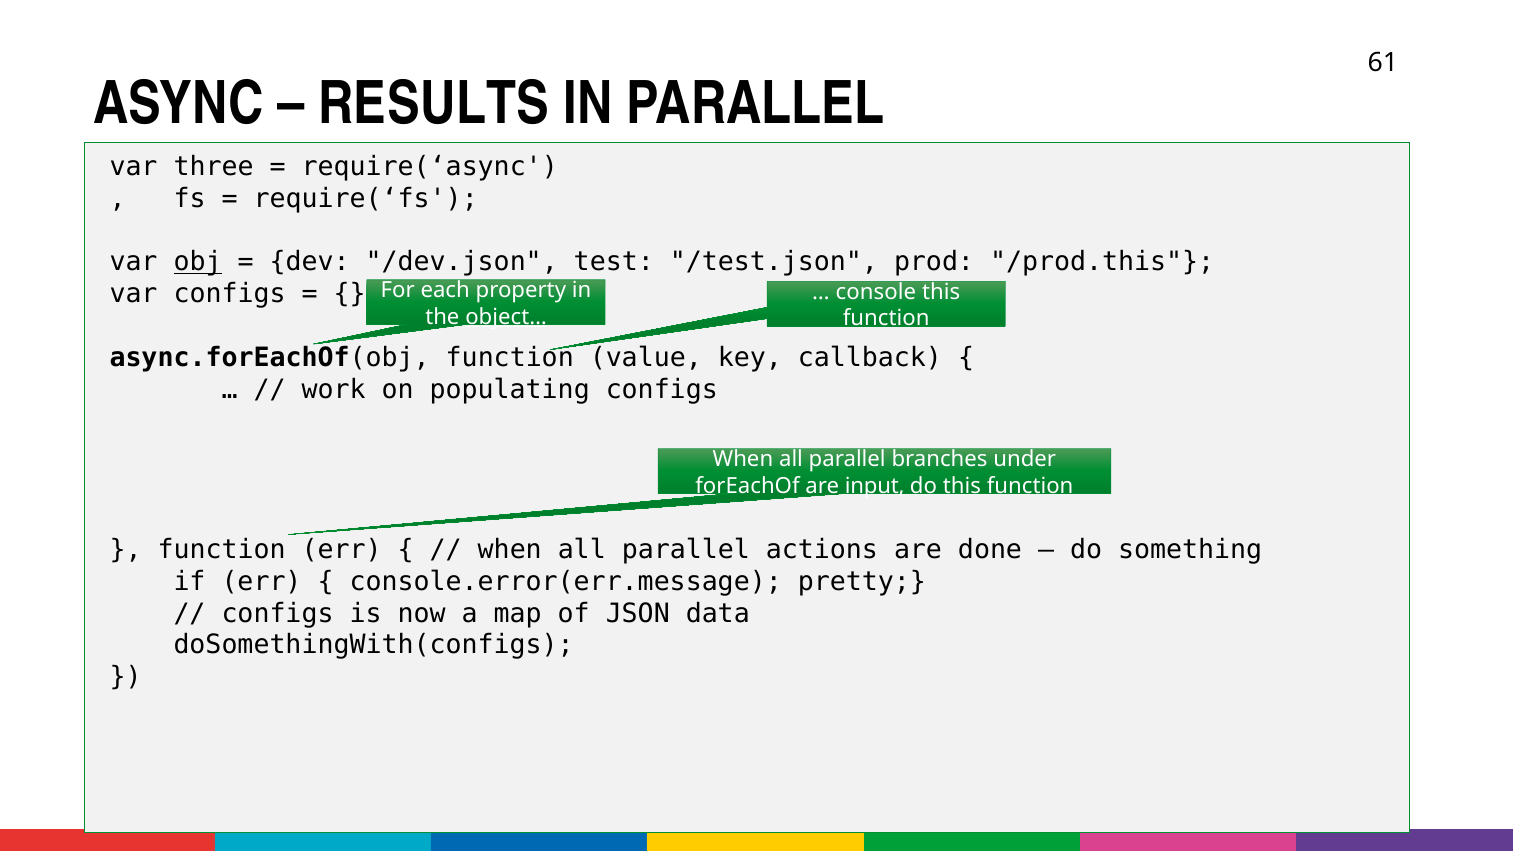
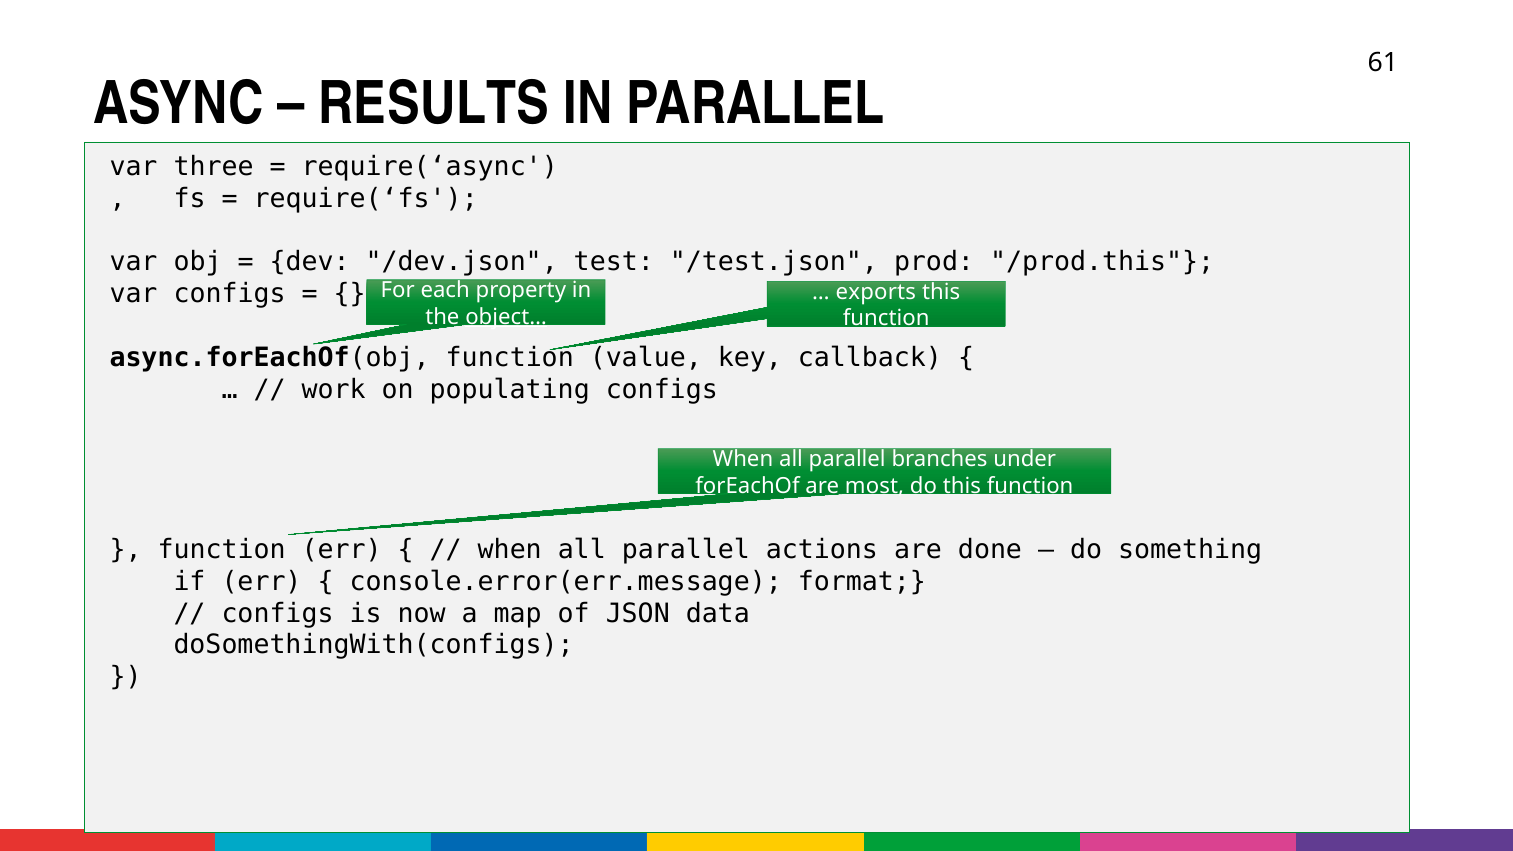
obj underline: present -> none
console: console -> exports
input: input -> most
pretty: pretty -> format
